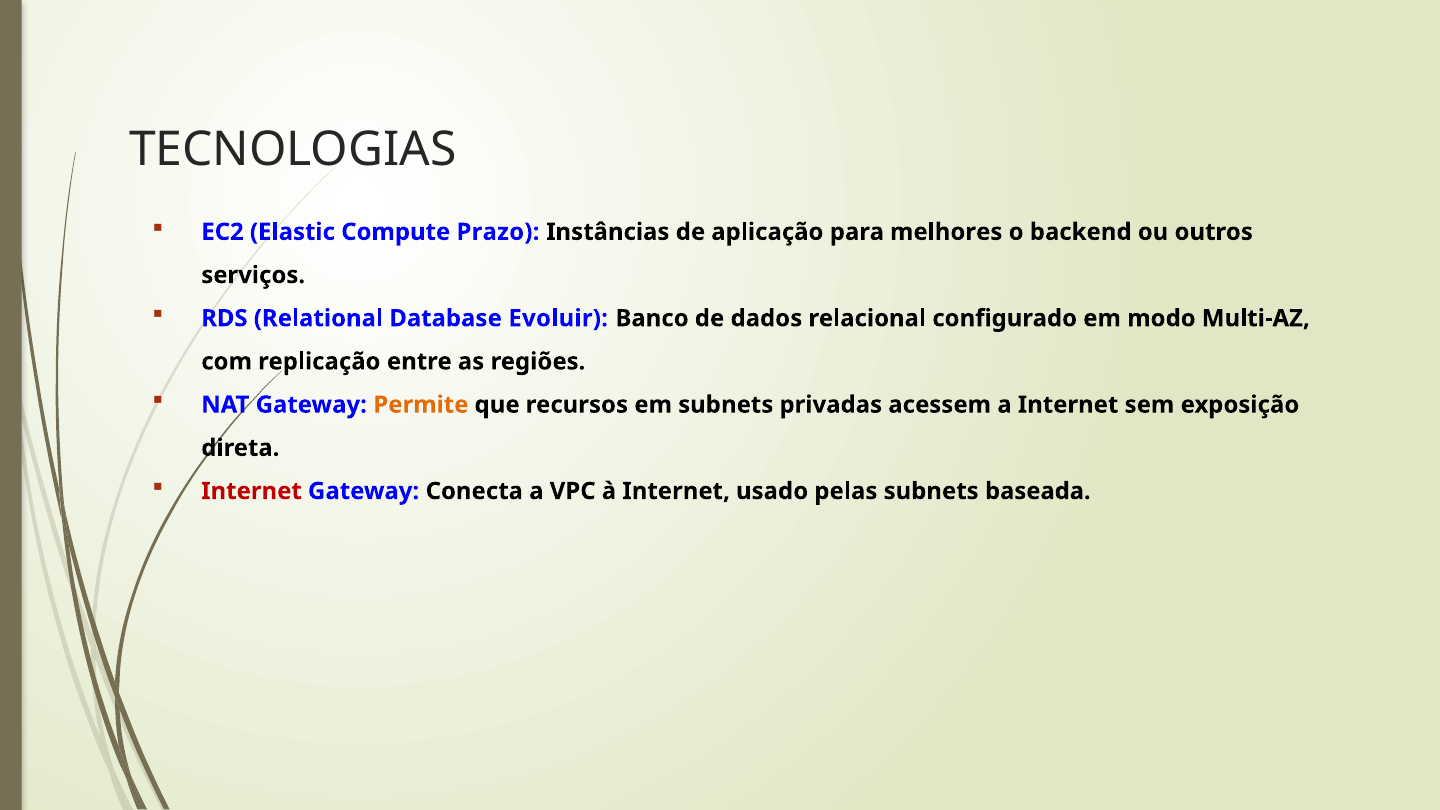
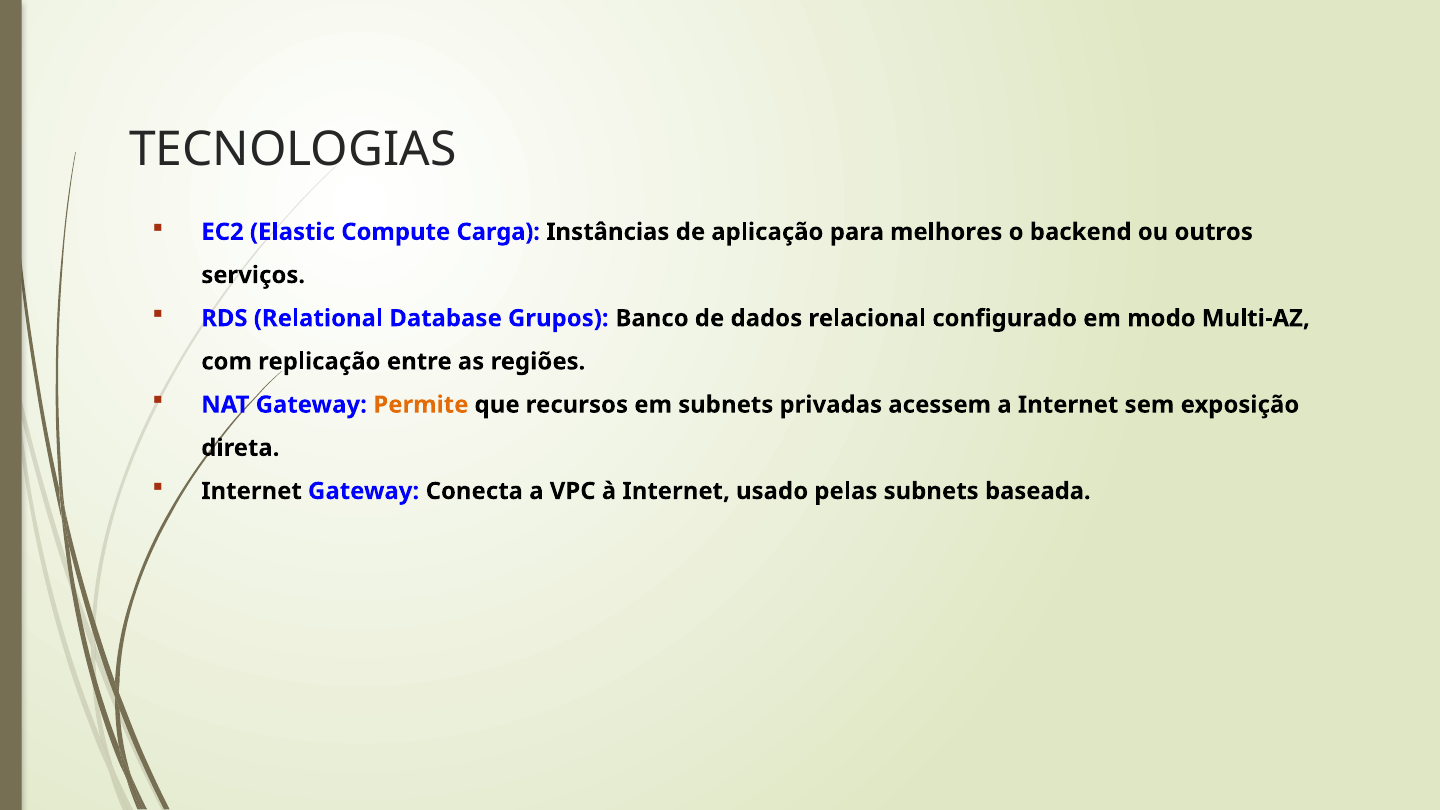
Prazo: Prazo -> Carga
Evoluir: Evoluir -> Grupos
Internet at (252, 491) colour: red -> black
